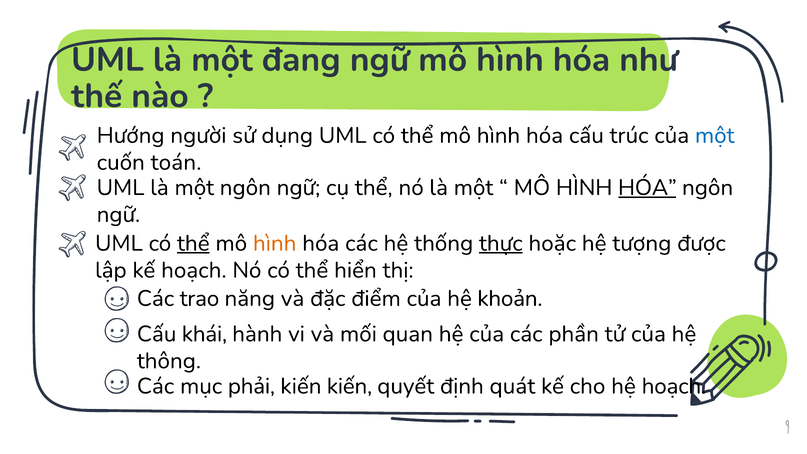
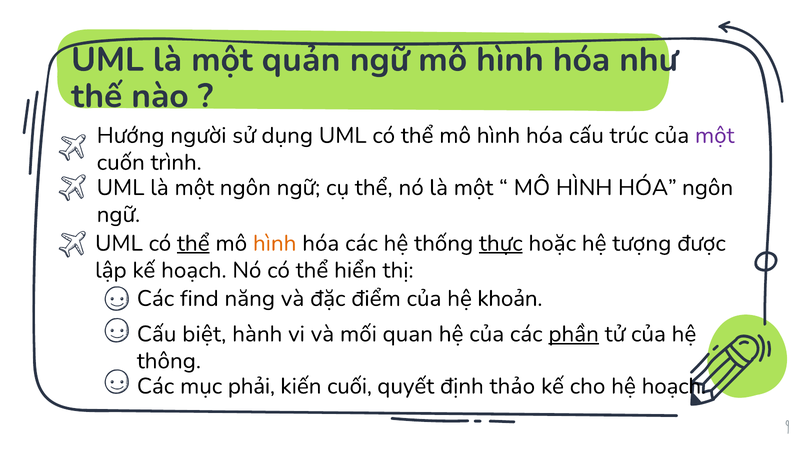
đang: đang -> quản
một at (715, 135) colour: blue -> purple
toán: toán -> trình
HÓA at (647, 188) underline: present -> none
trao: trao -> find
khái: khái -> biệt
phần underline: none -> present
kiến kiến: kiến -> cuối
quát: quát -> thảo
